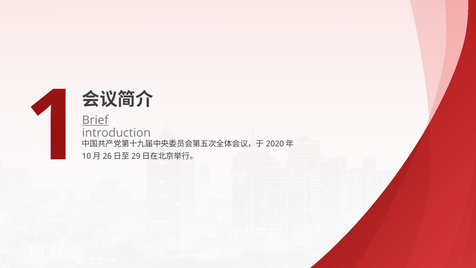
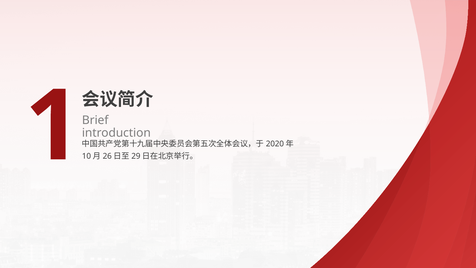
Brief underline: present -> none
